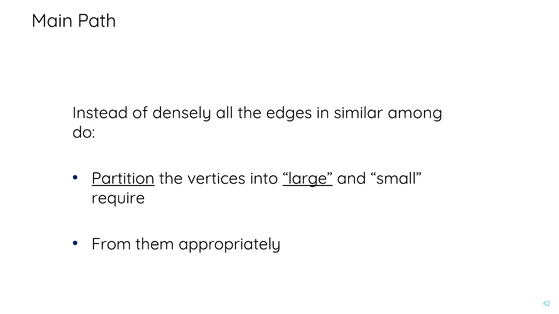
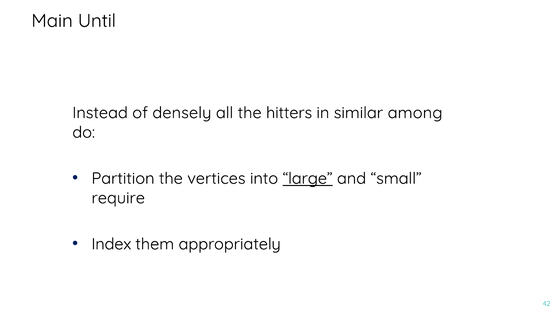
Path: Path -> Until
edges: edges -> hitters
Partition underline: present -> none
From: From -> Index
